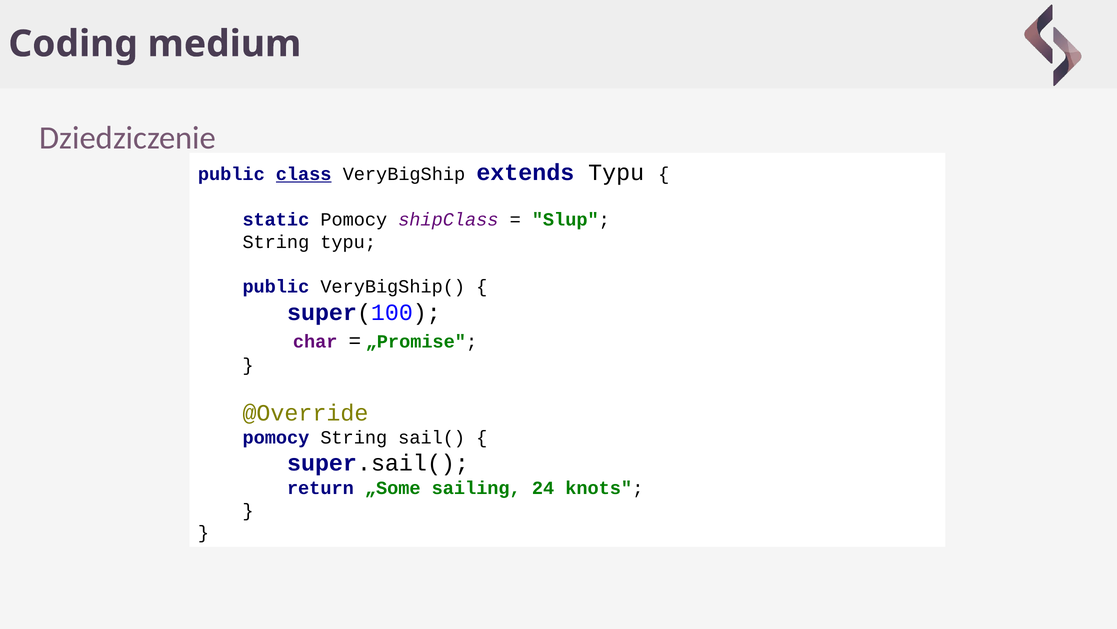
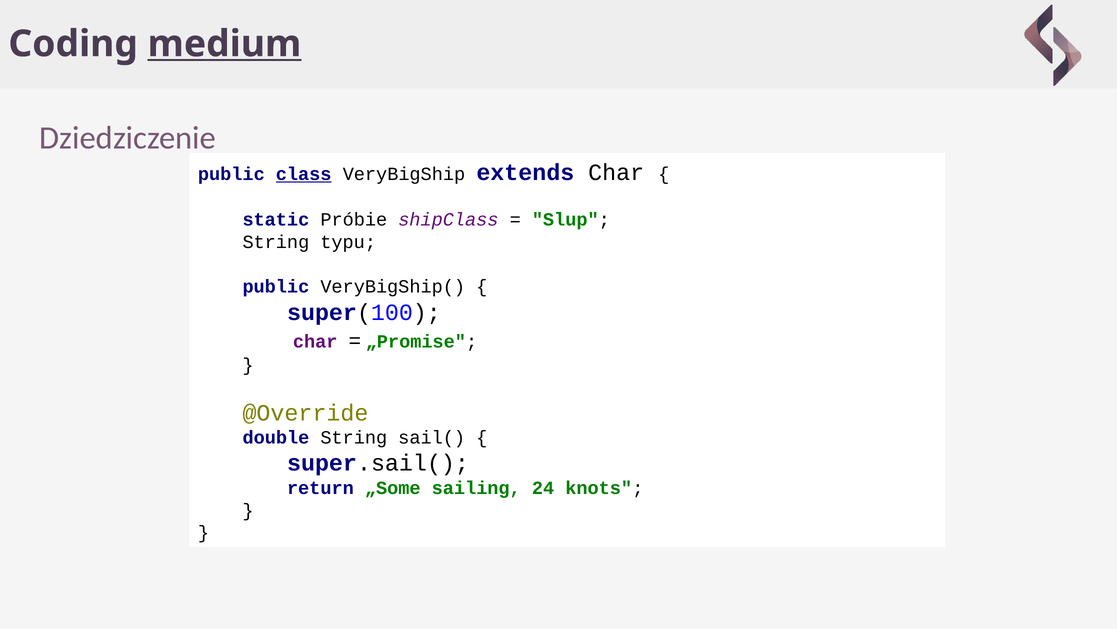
medium underline: none -> present
extends Typu: Typu -> Char
static Pomocy: Pomocy -> Próbie
pomocy at (276, 437): pomocy -> double
